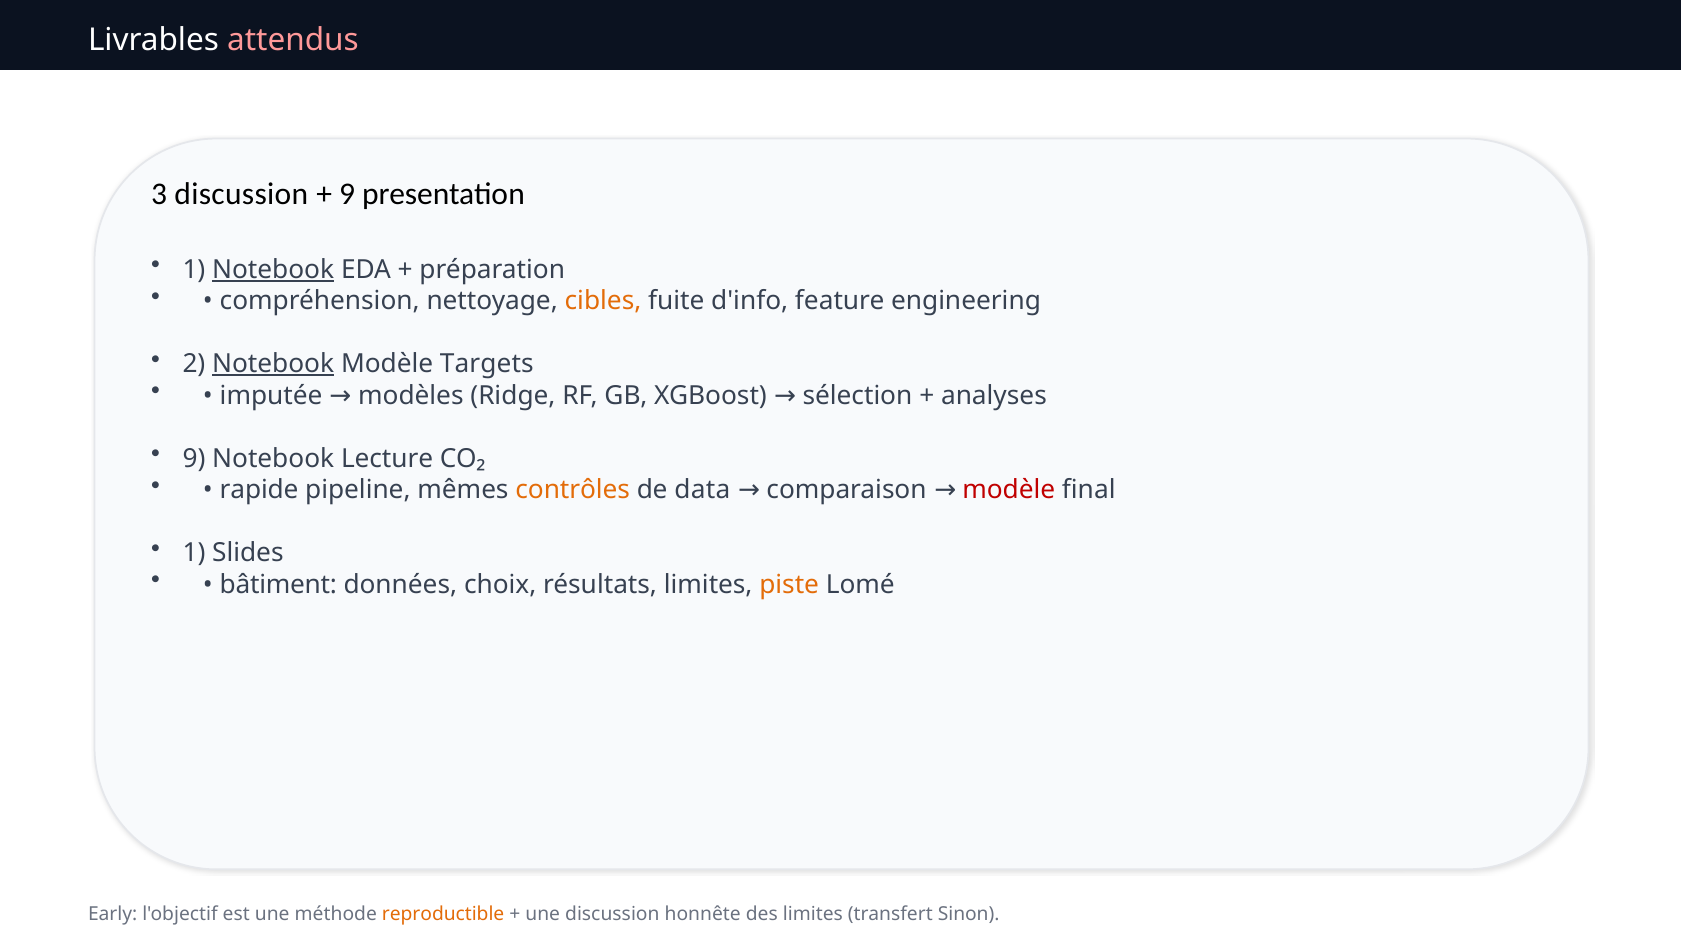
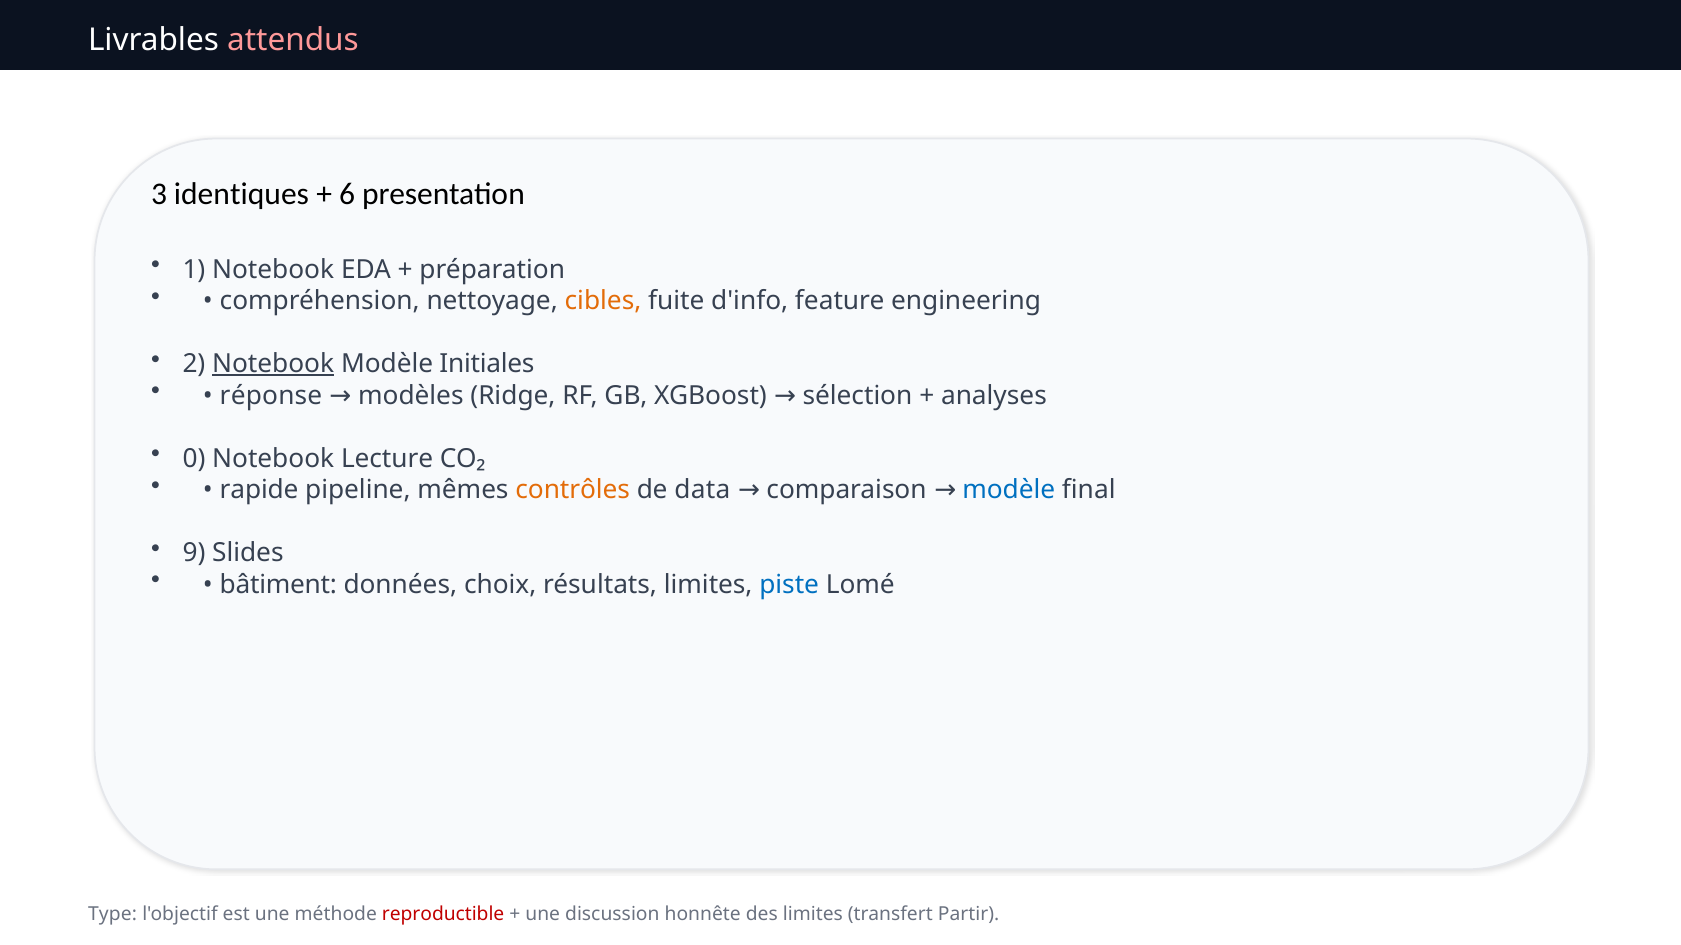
3 discussion: discussion -> identiques
9 at (347, 194): 9 -> 6
Notebook at (273, 270) underline: present -> none
Targets: Targets -> Initiales
imputée: imputée -> réponse
9 at (194, 459): 9 -> 0
modèle at (1009, 490) colour: red -> blue
1 at (194, 553): 1 -> 9
piste colour: orange -> blue
Early: Early -> Type
reproductible colour: orange -> red
Sinon: Sinon -> Partir
